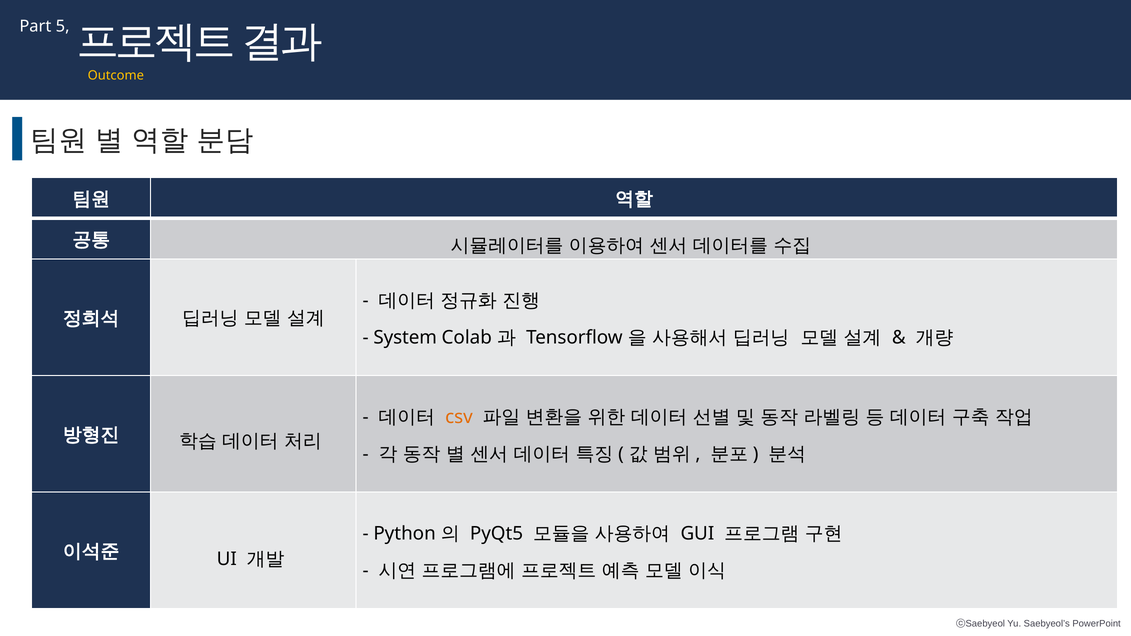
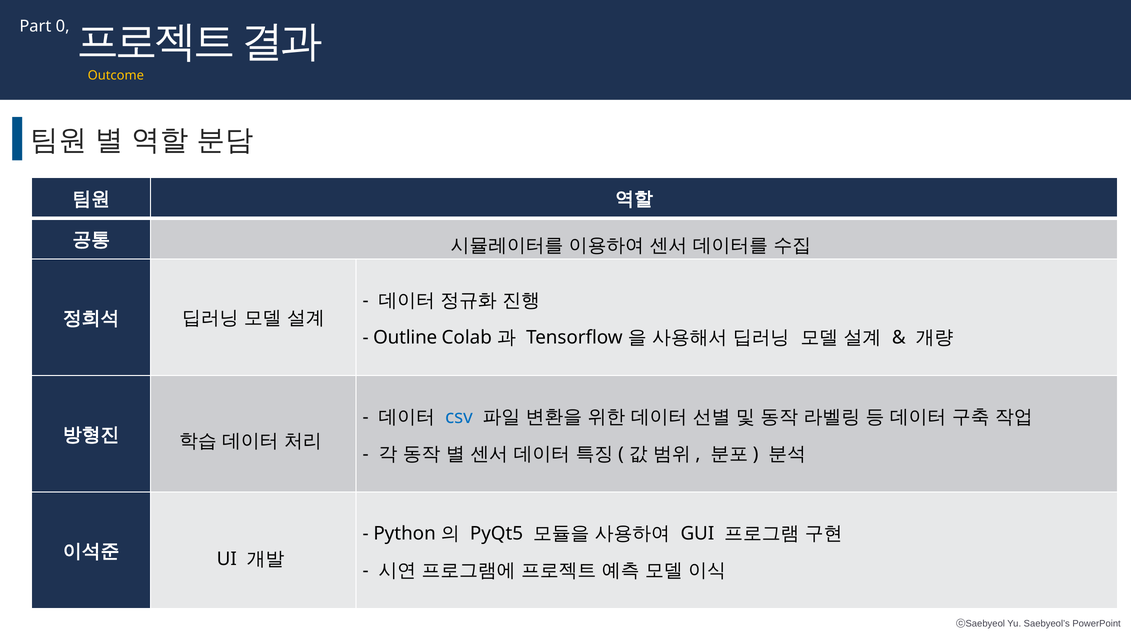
5: 5 -> 0
System: System -> Outline
csv colour: orange -> blue
